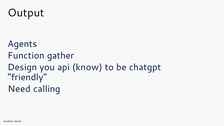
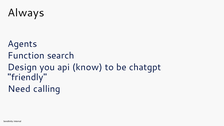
Output: Output -> Always
gather: gather -> search
